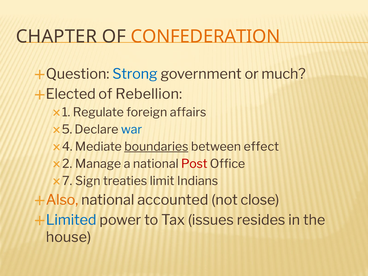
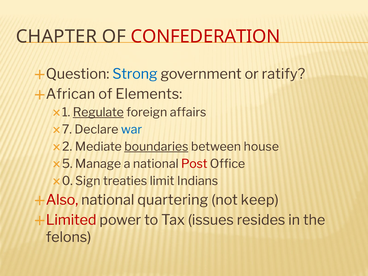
CONFEDERATION colour: orange -> red
much: much -> ratify
Elected: Elected -> African
Rebellion: Rebellion -> Elements
Regulate underline: none -> present
5: 5 -> 7
4: 4 -> 2
effect: effect -> house
2: 2 -> 5
7: 7 -> 0
Also colour: orange -> red
accounted: accounted -> quartering
close: close -> keep
Limited colour: blue -> red
house: house -> felons
